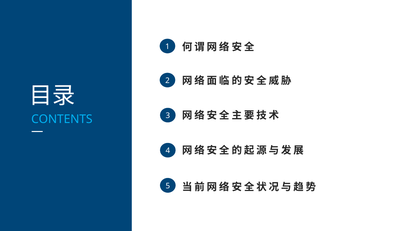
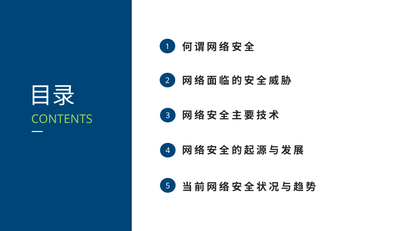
CONTENTS colour: light blue -> light green
